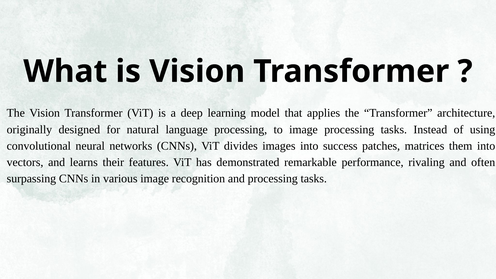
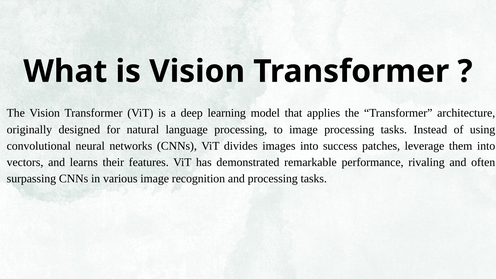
matrices: matrices -> leverage
